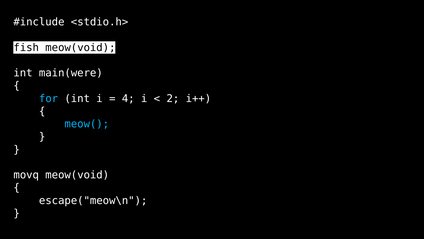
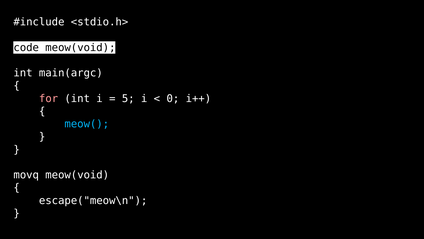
fish: fish -> code
main(were: main(were -> main(argc
for colour: light blue -> pink
4: 4 -> 5
2: 2 -> 0
